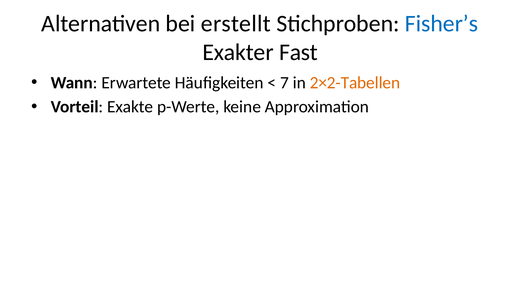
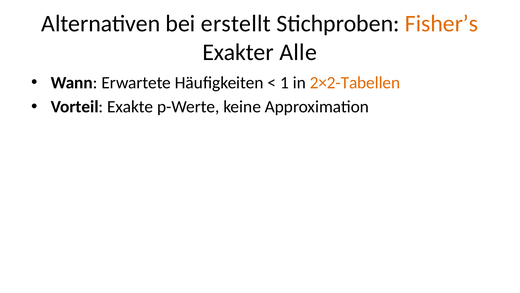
Fisher’s colour: blue -> orange
Fast: Fast -> Alle
7: 7 -> 1
